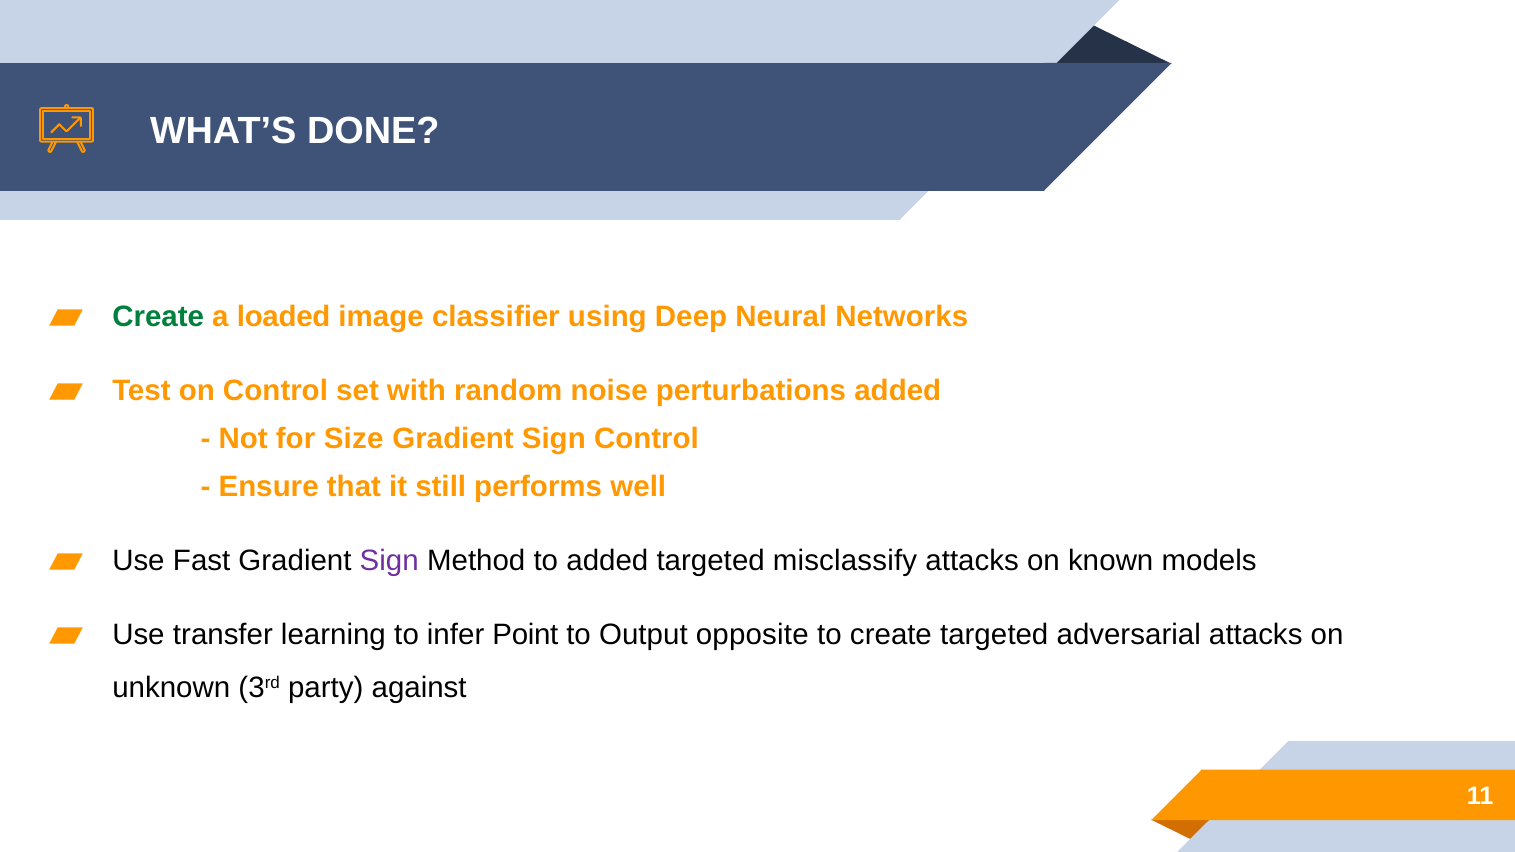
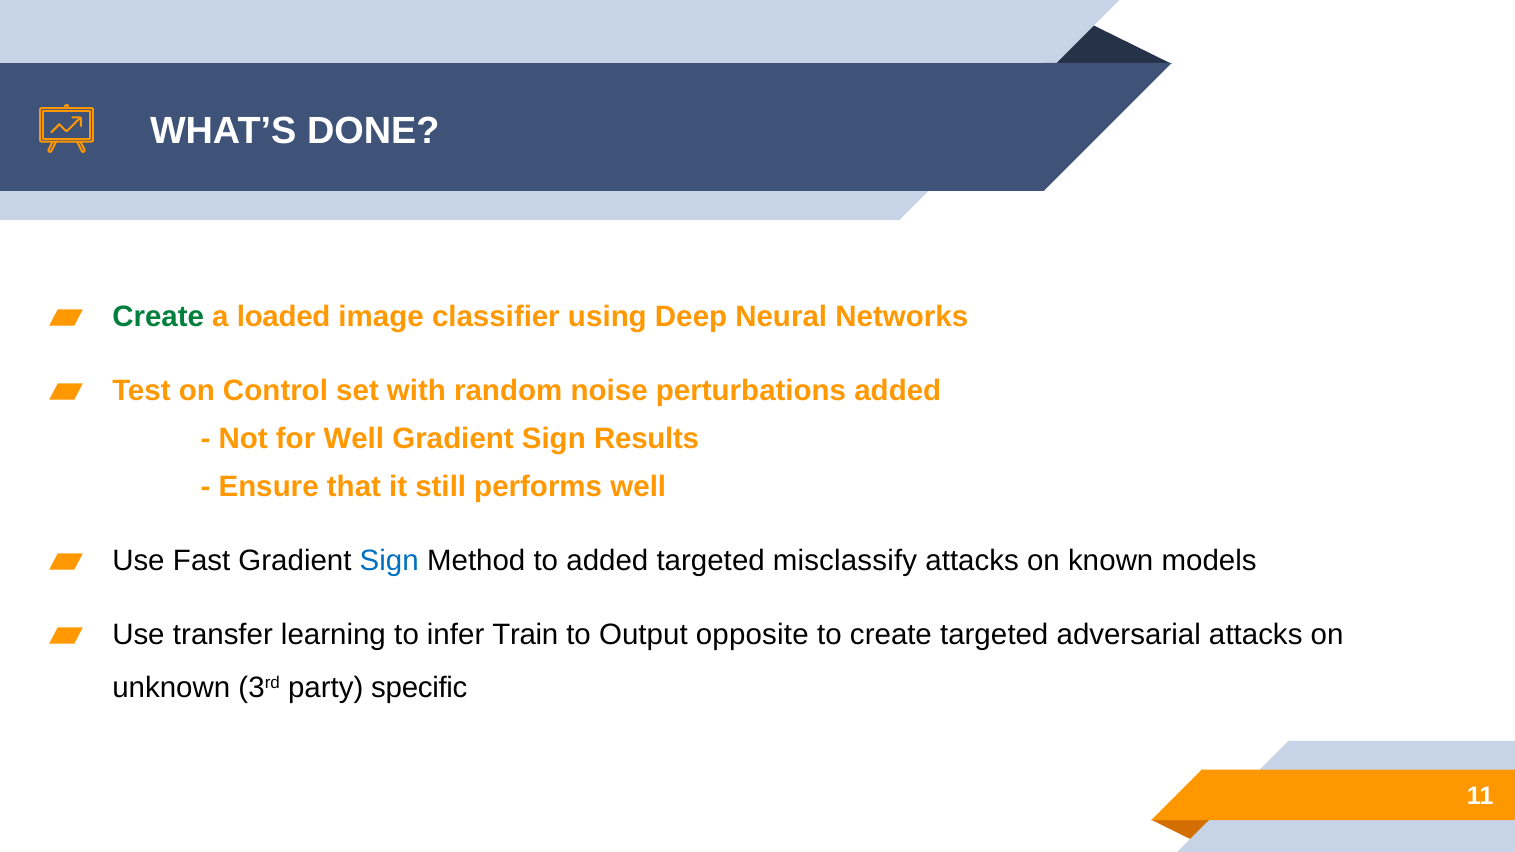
for Size: Size -> Well
Sign Control: Control -> Results
Sign at (389, 561) colour: purple -> blue
Point: Point -> Train
against: against -> specific
